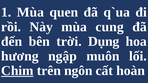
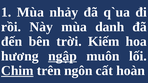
quen: quen -> nhảy
cung: cung -> danh
Dụng: Dụng -> Kiếm
ngập underline: none -> present
